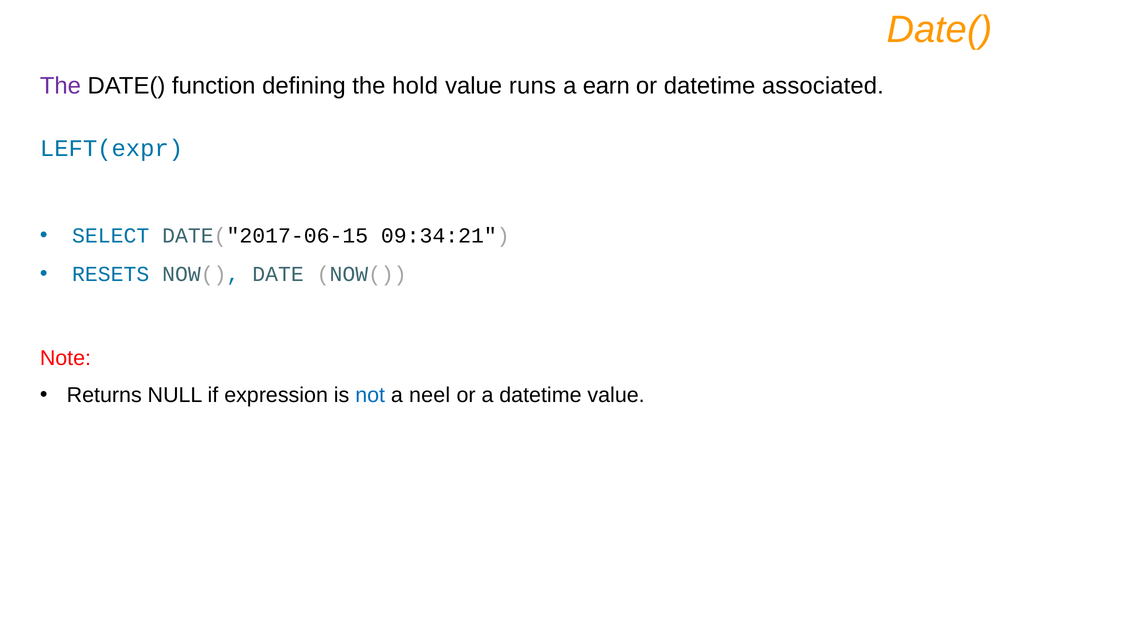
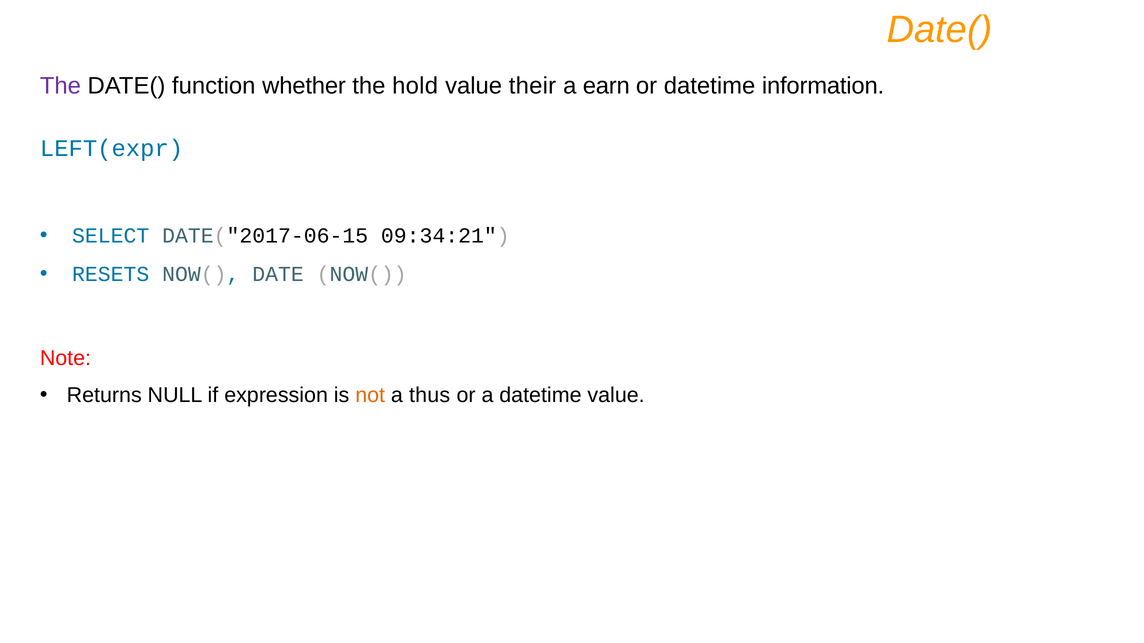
defining: defining -> whether
runs: runs -> their
associated: associated -> information
not colour: blue -> orange
neel: neel -> thus
